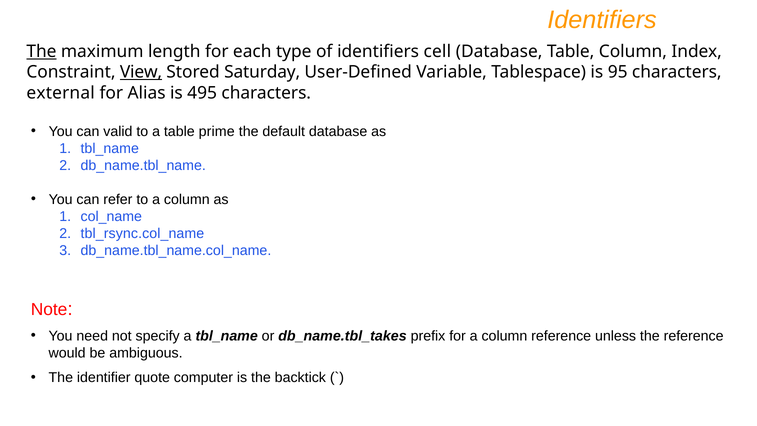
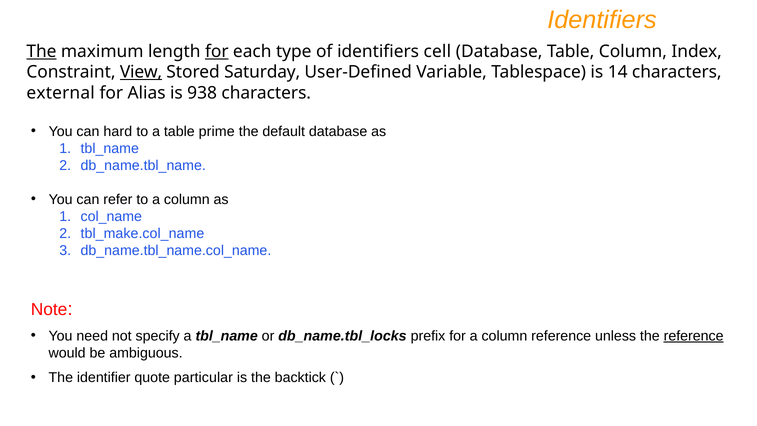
for at (217, 51) underline: none -> present
95: 95 -> 14
495: 495 -> 938
valid: valid -> hard
tbl_rsync.col_name: tbl_rsync.col_name -> tbl_make.col_name
db_name.tbl_takes: db_name.tbl_takes -> db_name.tbl_locks
reference at (694, 336) underline: none -> present
computer: computer -> particular
